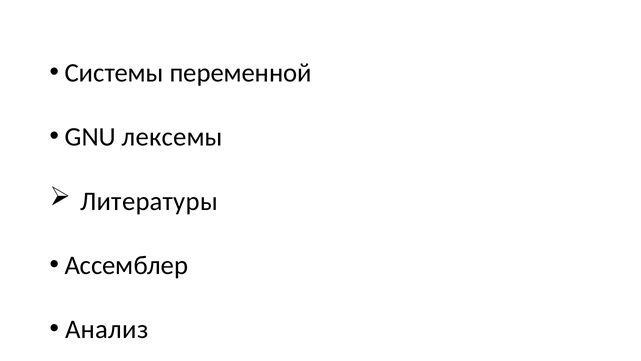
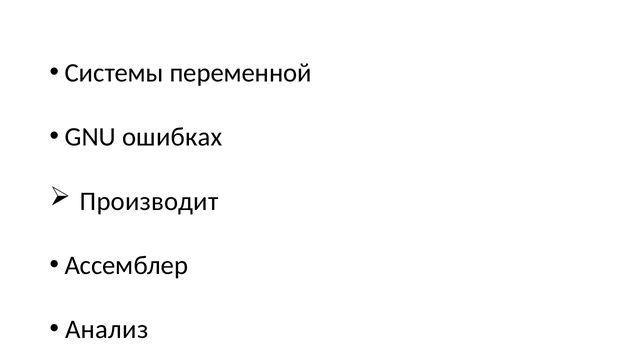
лексемы: лексемы -> ошибках
Литературы: Литературы -> Производит
